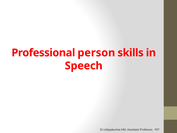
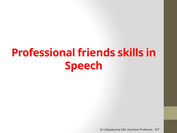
person: person -> friends
